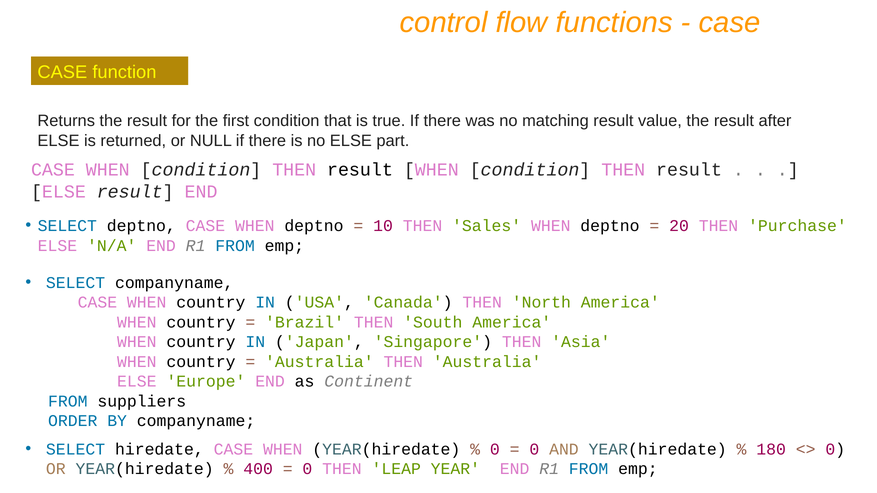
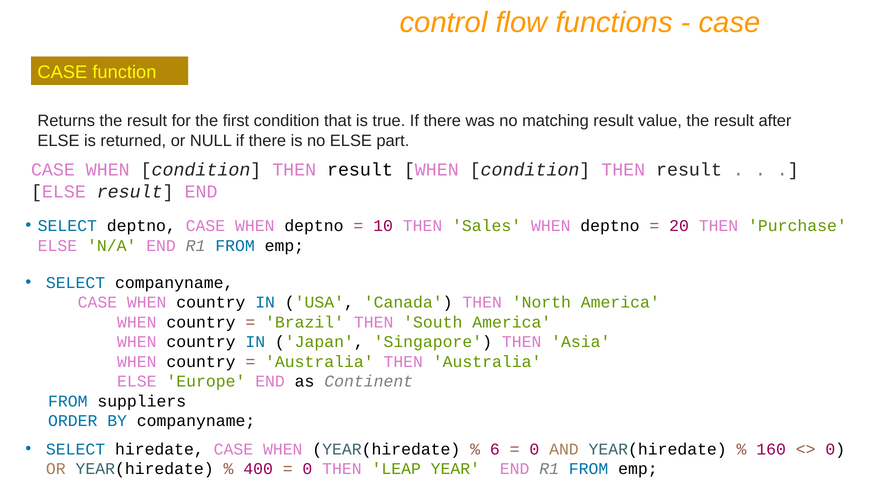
0 at (495, 450): 0 -> 6
180: 180 -> 160
